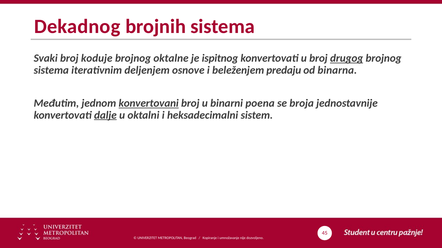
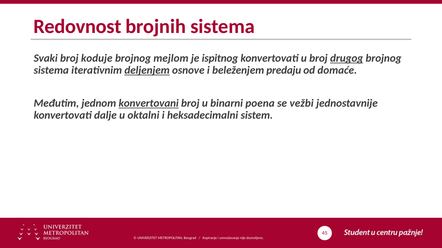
Dekadnog: Dekadnog -> Redovnost
oktalne: oktalne -> mejlom
deljenjem underline: none -> present
binarna: binarna -> domaće
broja: broja -> vežbi
dalje underline: present -> none
